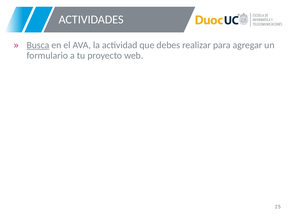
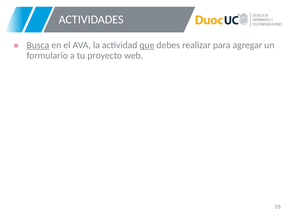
que underline: none -> present
